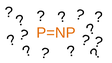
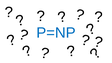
P=NP colour: orange -> blue
